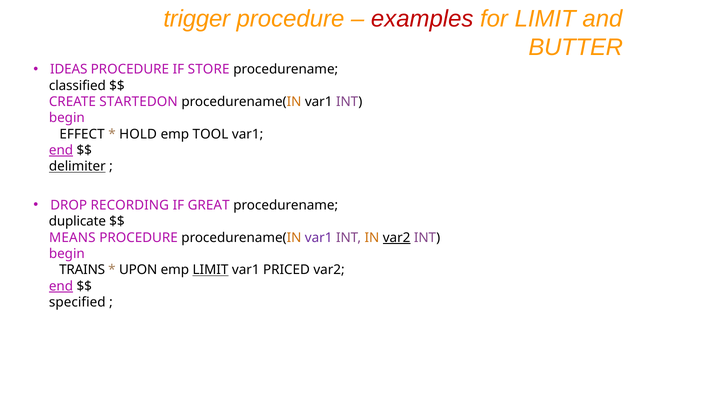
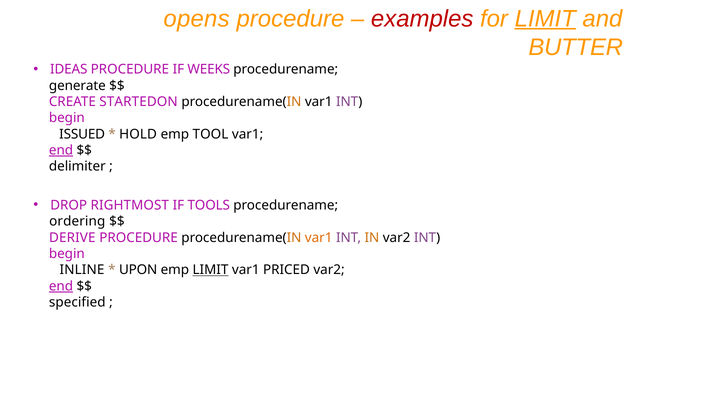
trigger: trigger -> opens
LIMIT at (545, 19) underline: none -> present
STORE: STORE -> WEEKS
classified: classified -> generate
EFFECT: EFFECT -> ISSUED
delimiter underline: present -> none
RECORDING: RECORDING -> RIGHTMOST
GREAT: GREAT -> TOOLS
duplicate: duplicate -> ordering
MEANS: MEANS -> DERIVE
var1 at (319, 238) colour: purple -> orange
var2 at (397, 238) underline: present -> none
TRAINS: TRAINS -> INLINE
